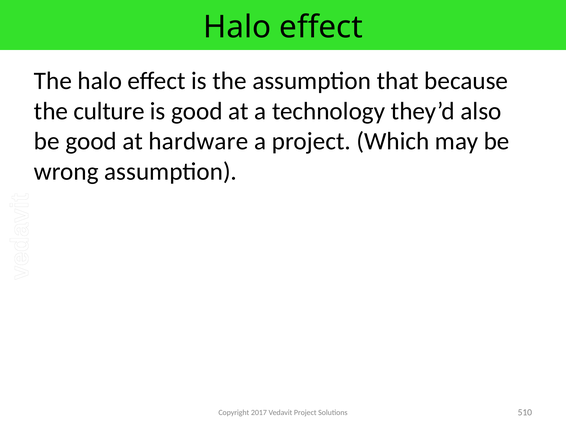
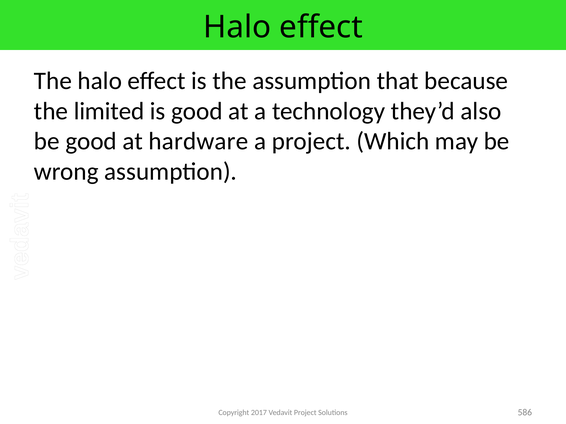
culture: culture -> limited
510: 510 -> 586
